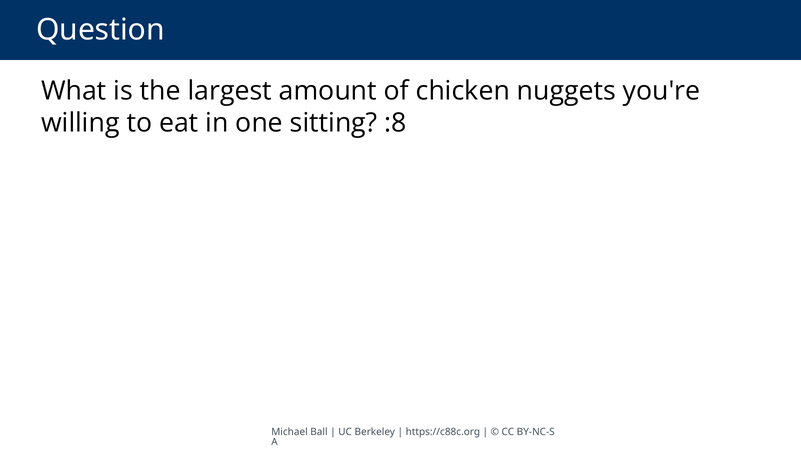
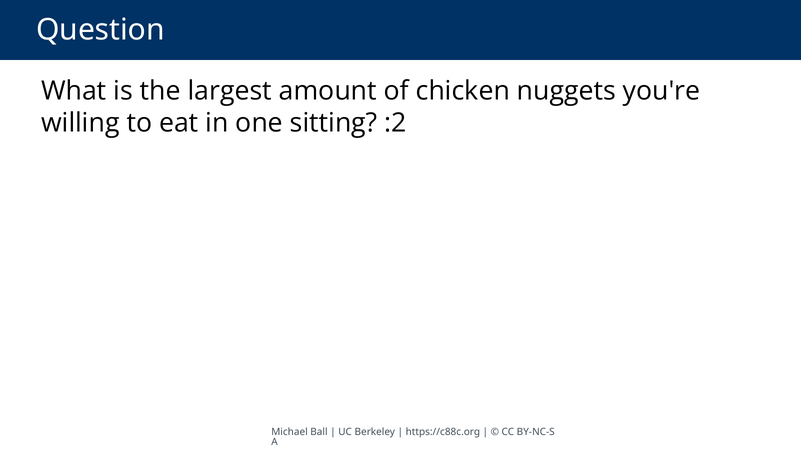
:8: :8 -> :2
